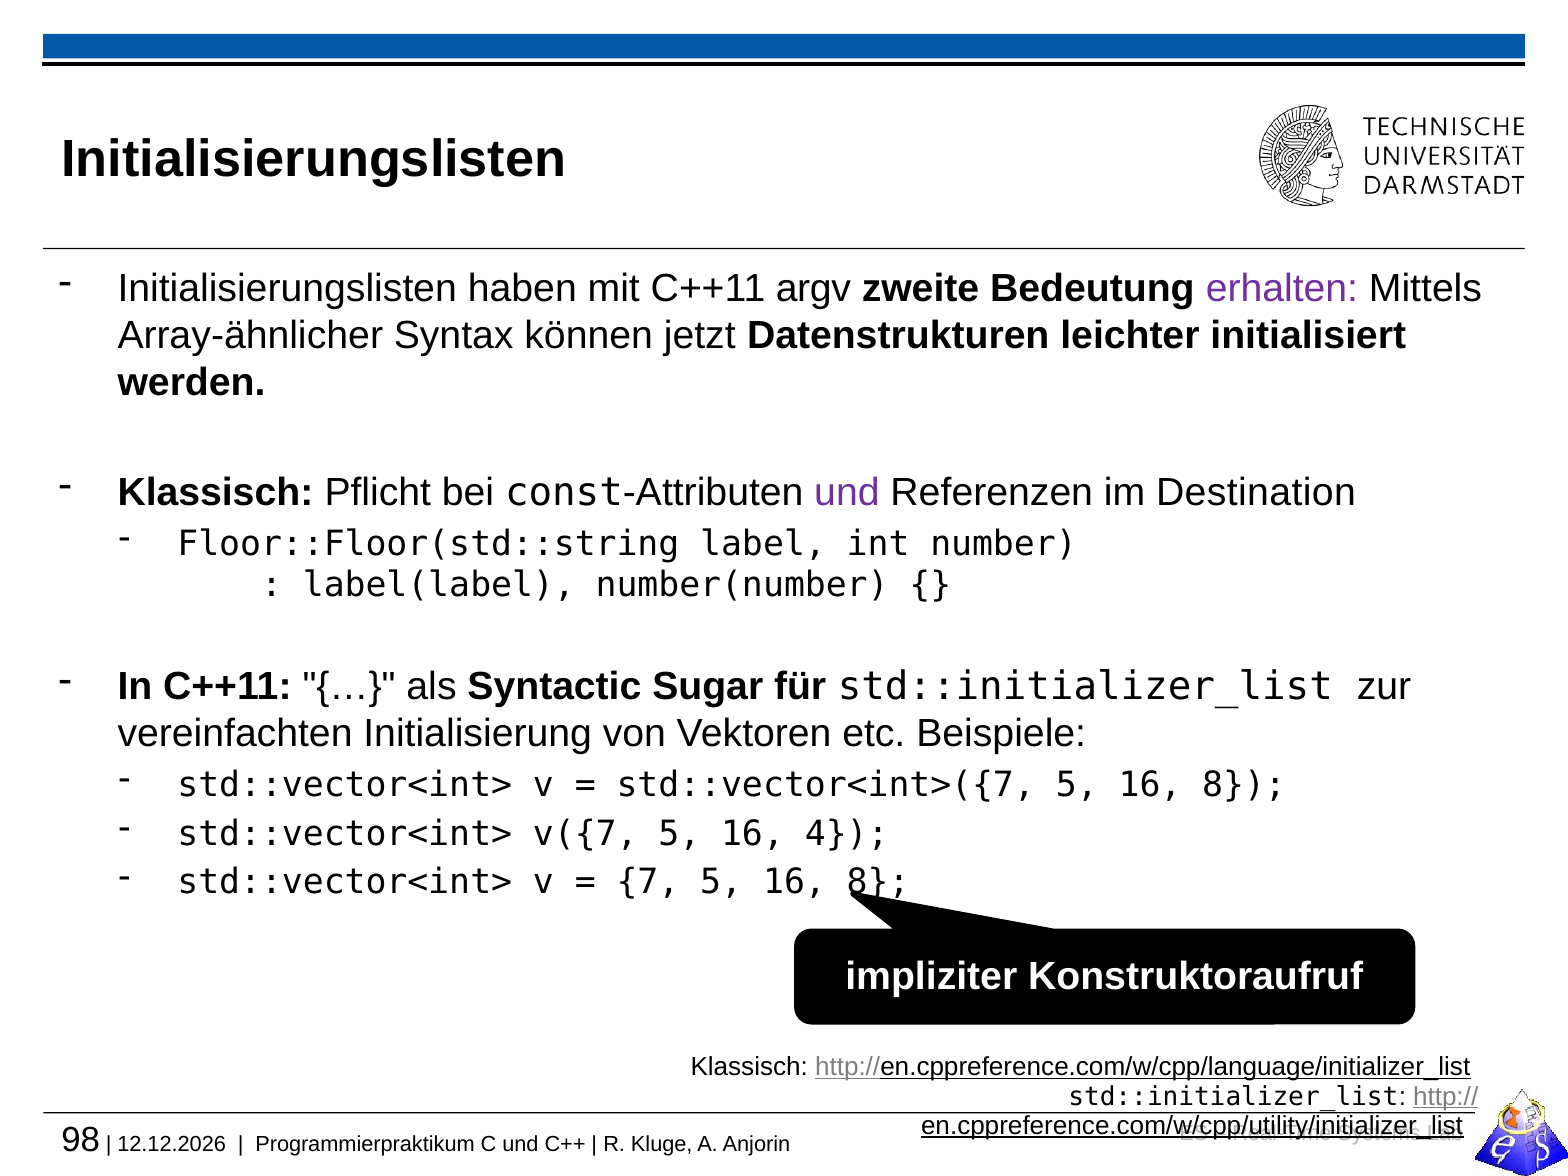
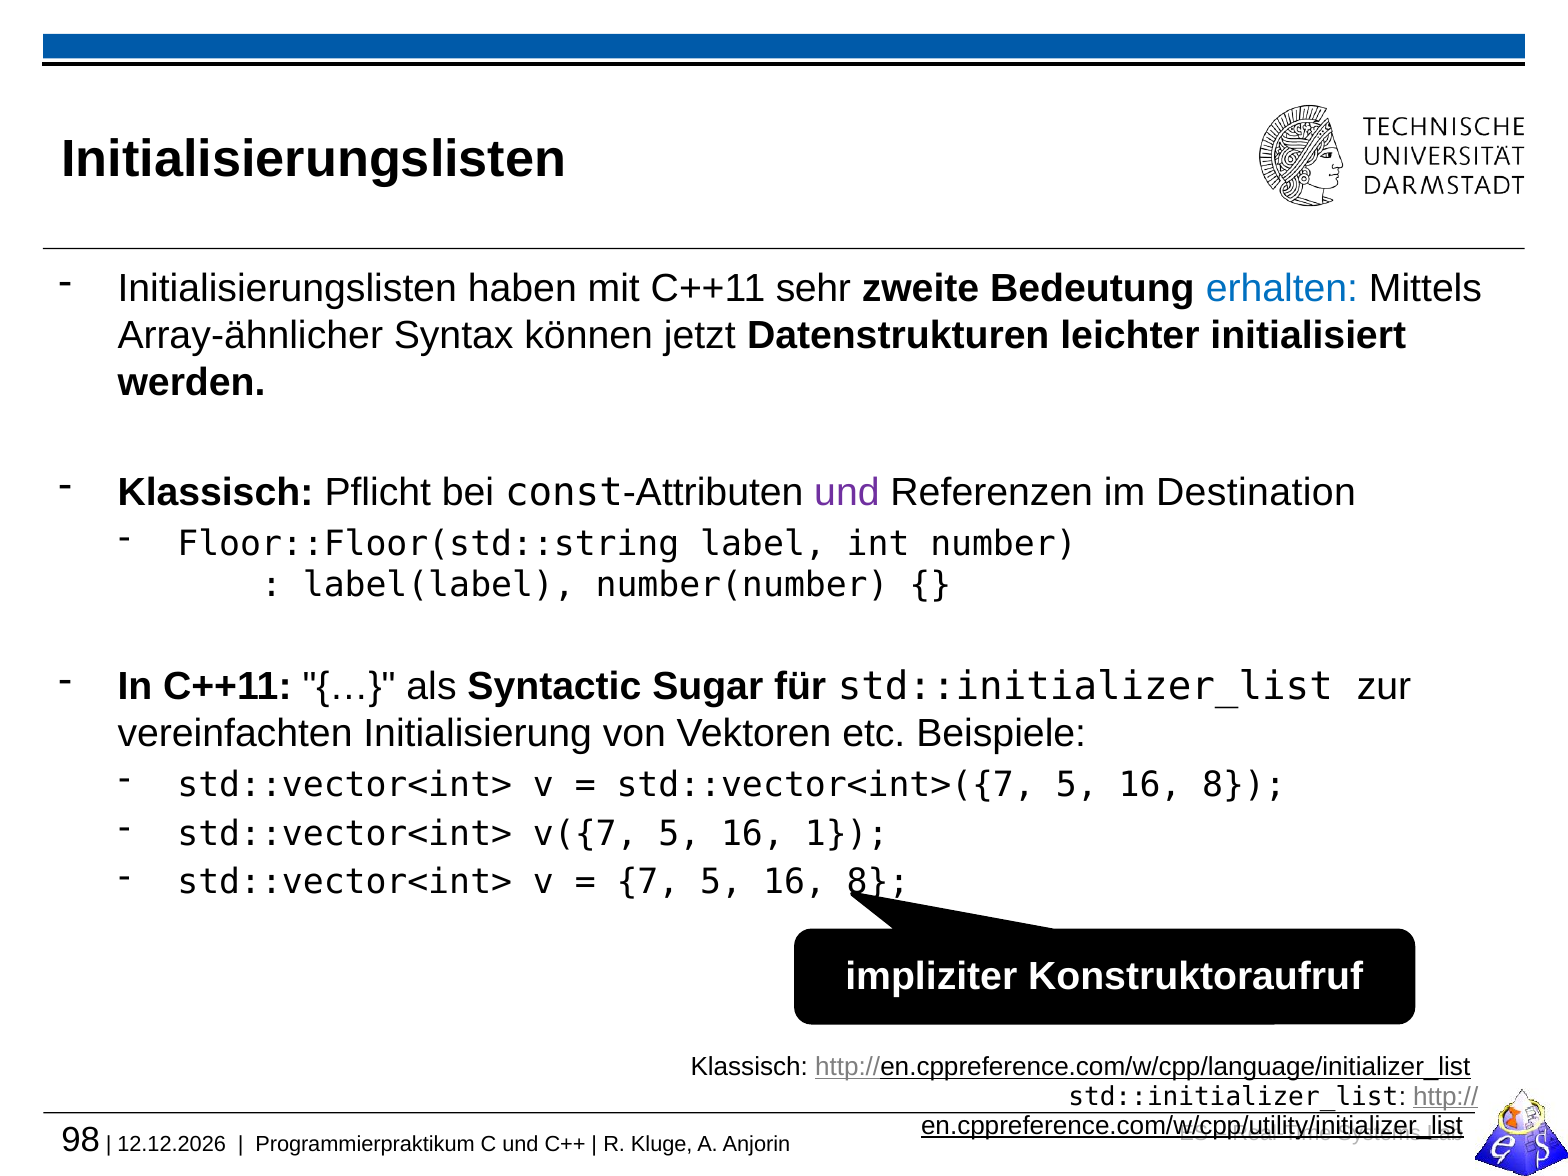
argv: argv -> sehr
erhalten colour: purple -> blue
4: 4 -> 1
